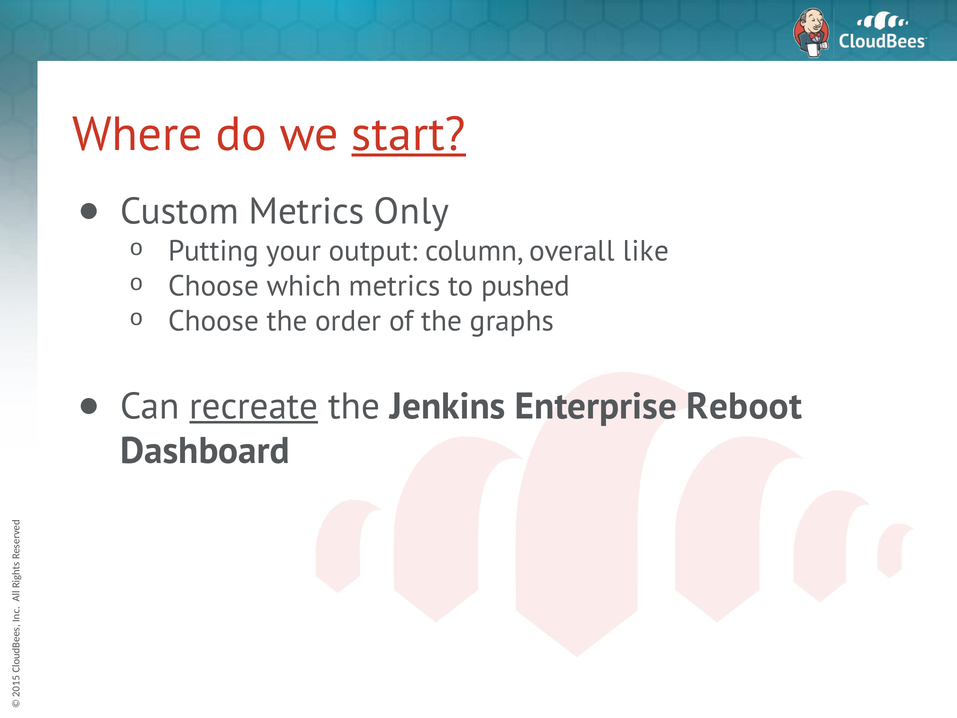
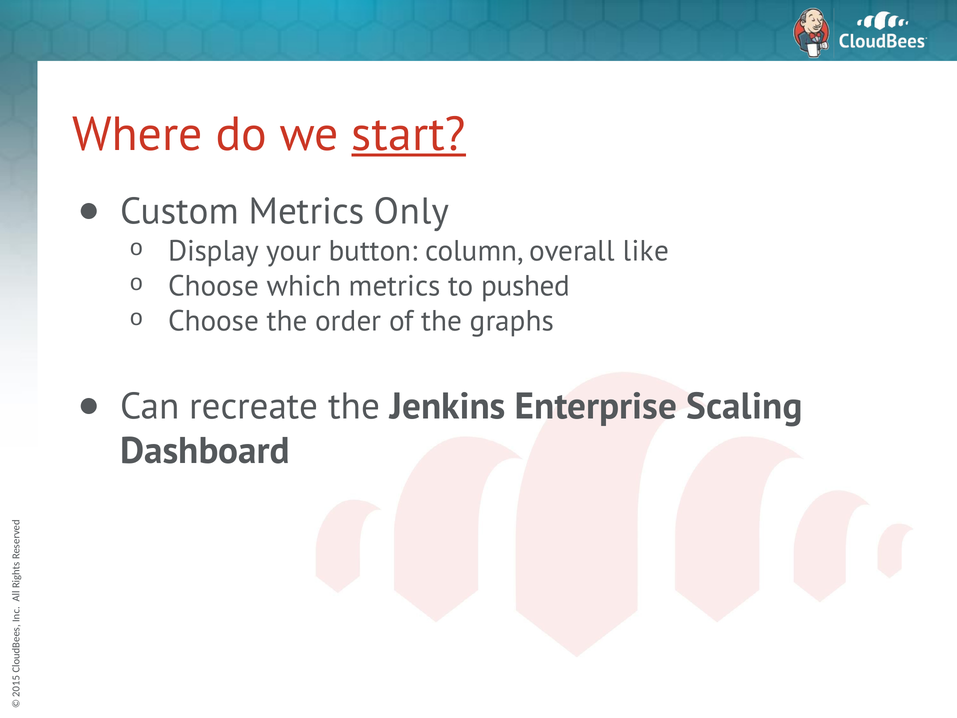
Putting: Putting -> Display
output: output -> button
recreate underline: present -> none
Reboot: Reboot -> Scaling
